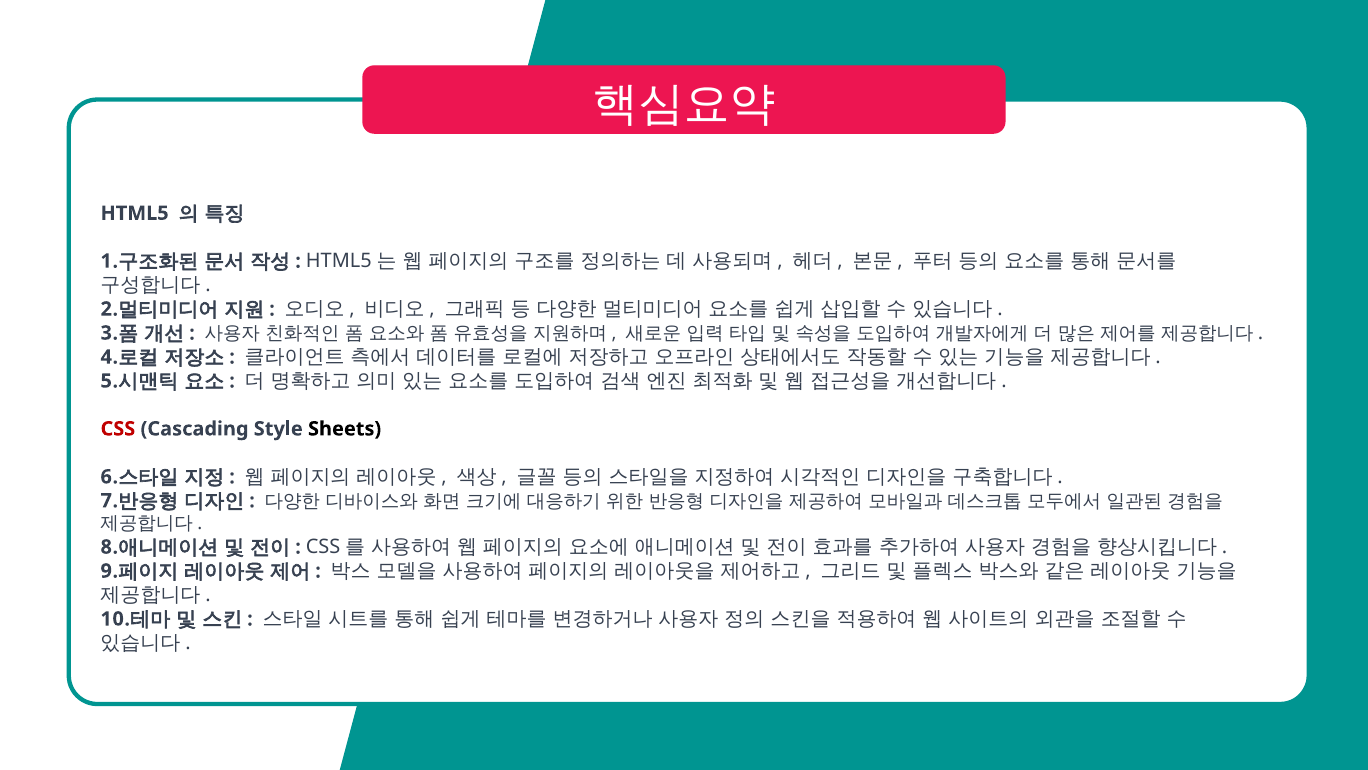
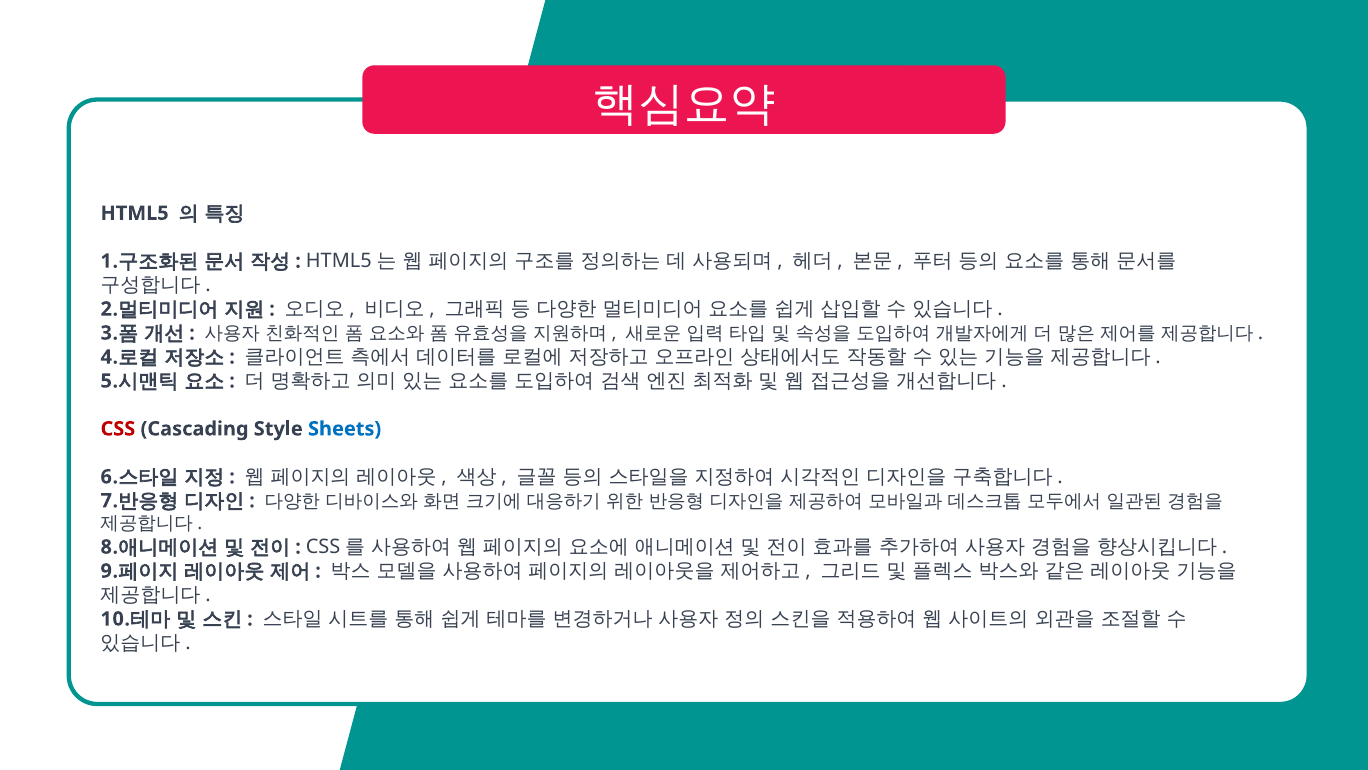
Sheets colour: black -> blue
